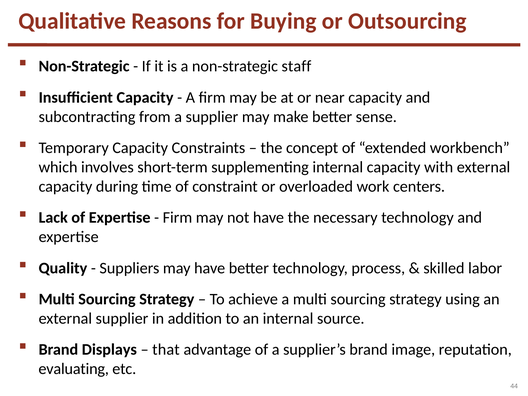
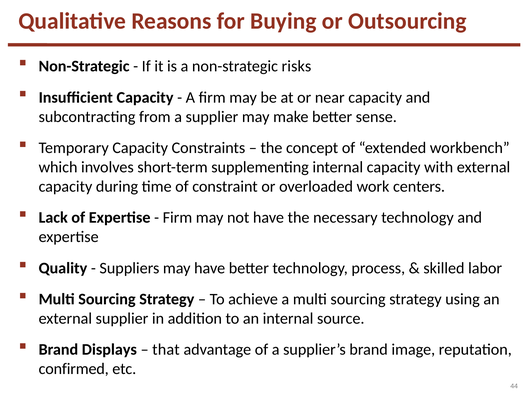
staff: staff -> risks
evaluating: evaluating -> confirmed
